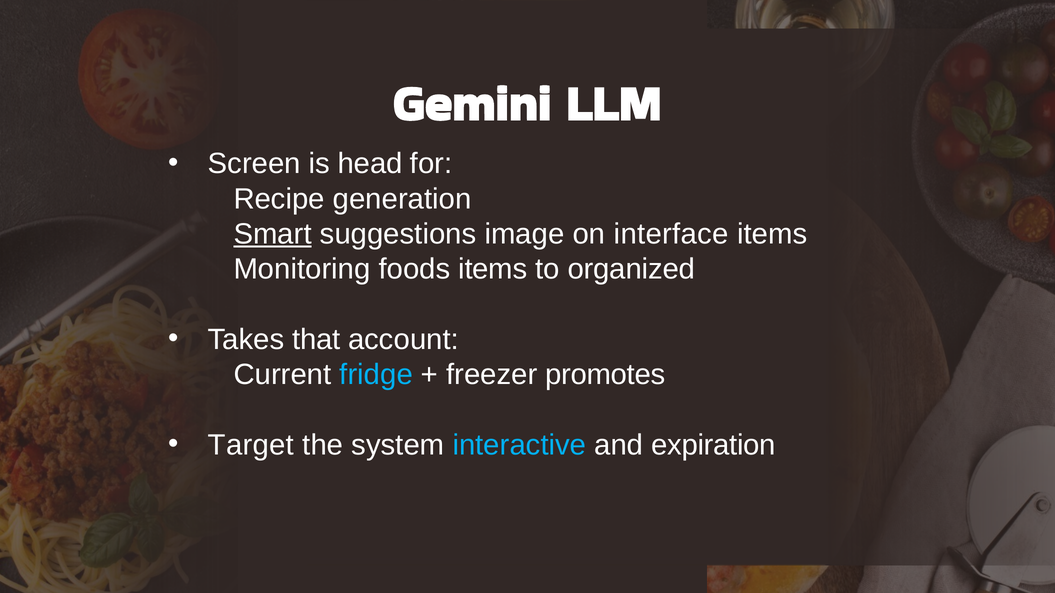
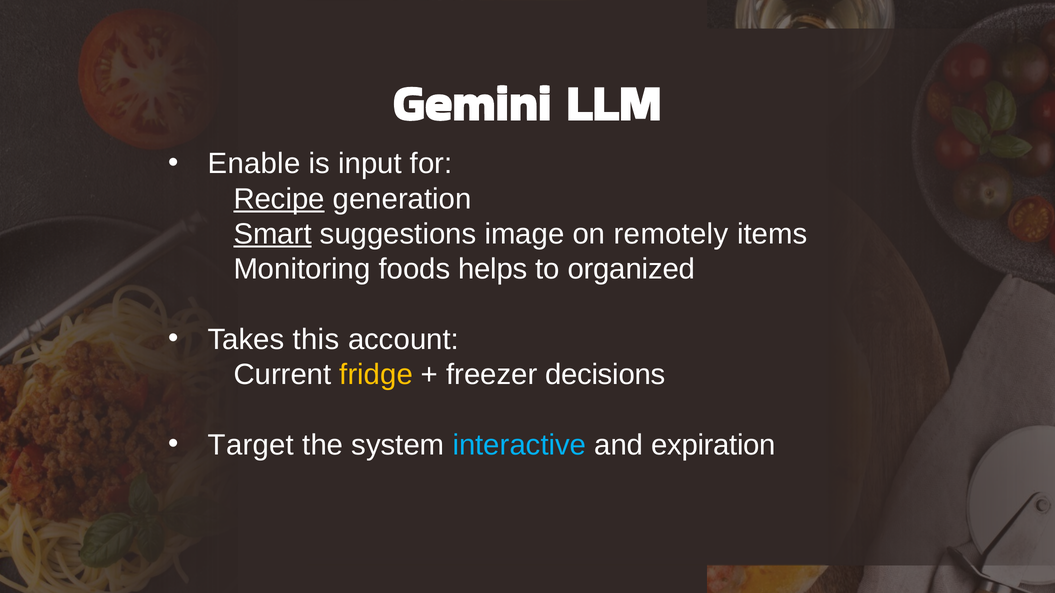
Screen: Screen -> Enable
head: head -> input
Recipe underline: none -> present
interface: interface -> remotely
foods items: items -> helps
that: that -> this
fridge colour: light blue -> yellow
promotes: promotes -> decisions
